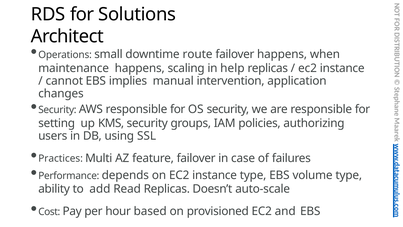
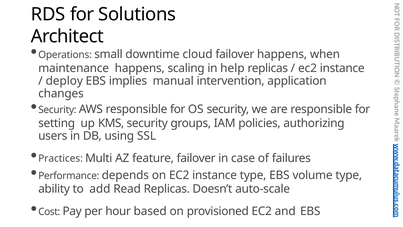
route: route -> cloud
cannot: cannot -> deploy
